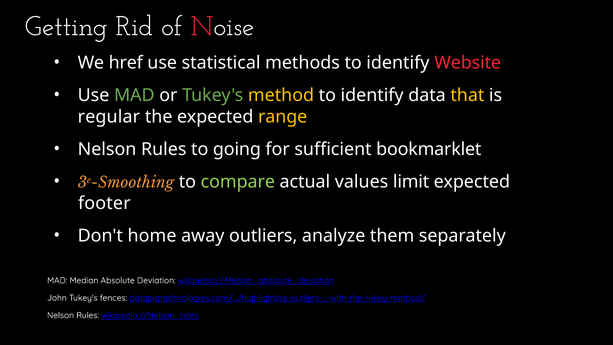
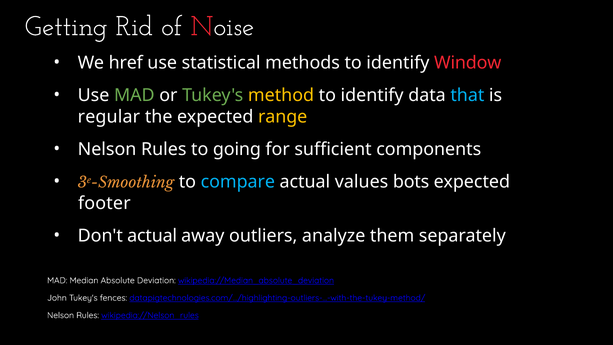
Website: Website -> Window
that colour: yellow -> light blue
bookmarklet: bookmarklet -> components
compare colour: light green -> light blue
limit: limit -> bots
Don't home: home -> actual
